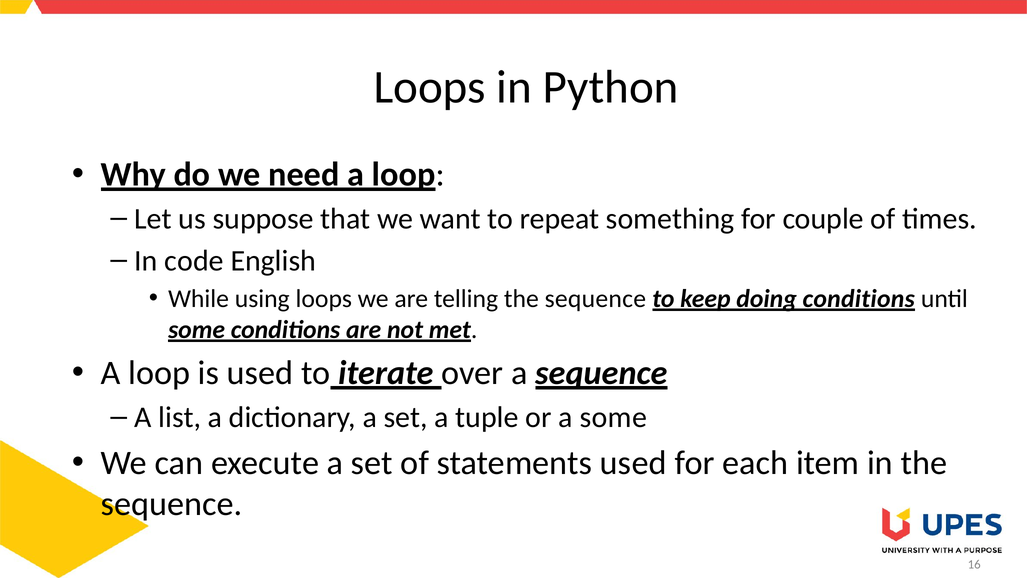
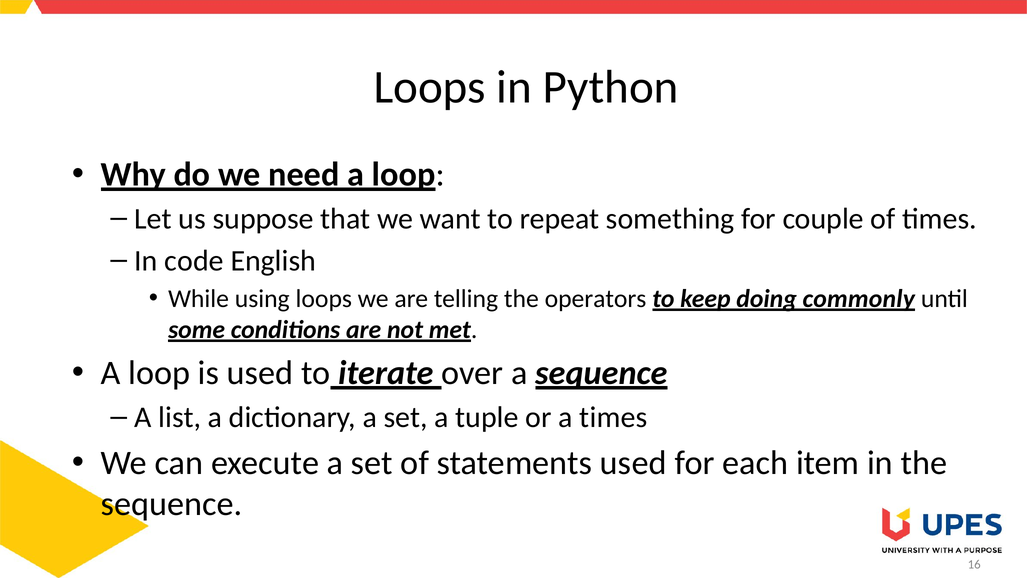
telling the sequence: sequence -> operators
doing conditions: conditions -> commonly
a some: some -> times
